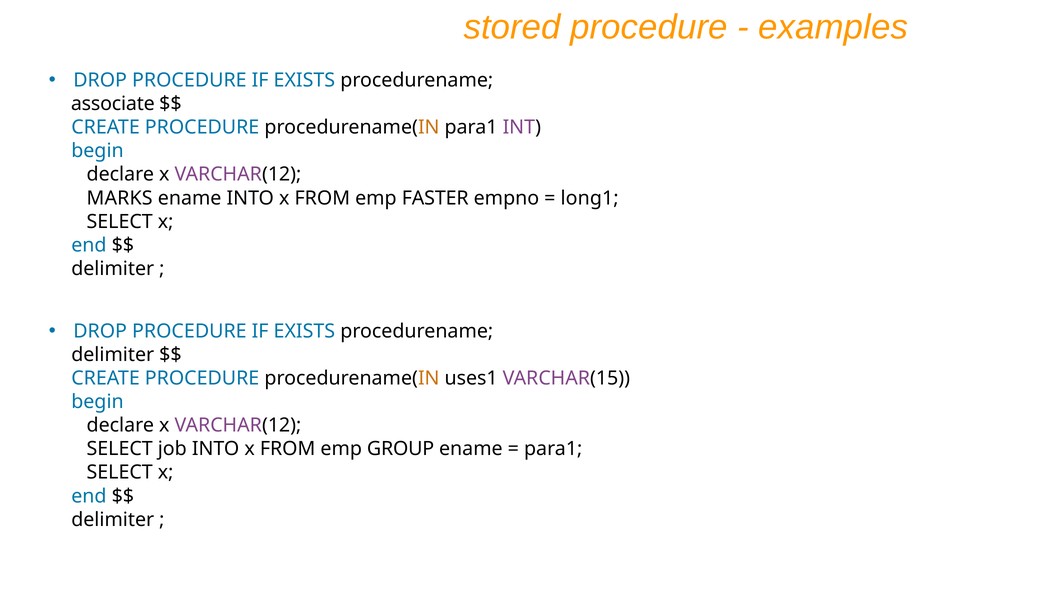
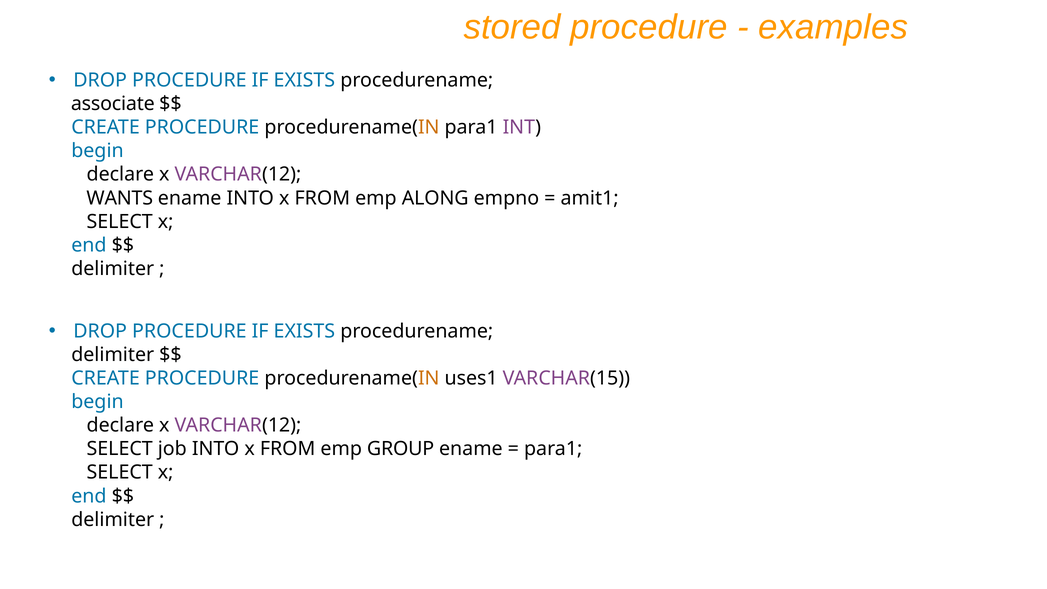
MARKS: MARKS -> WANTS
FASTER: FASTER -> ALONG
long1: long1 -> amit1
